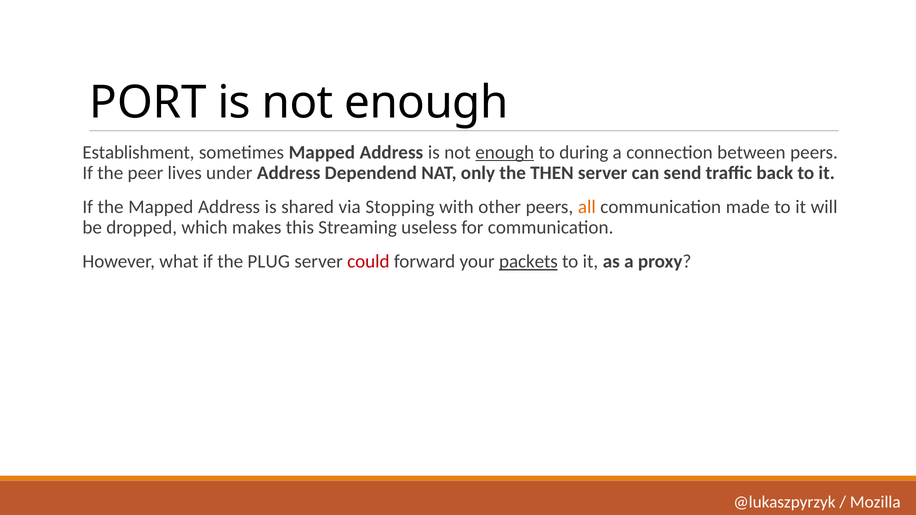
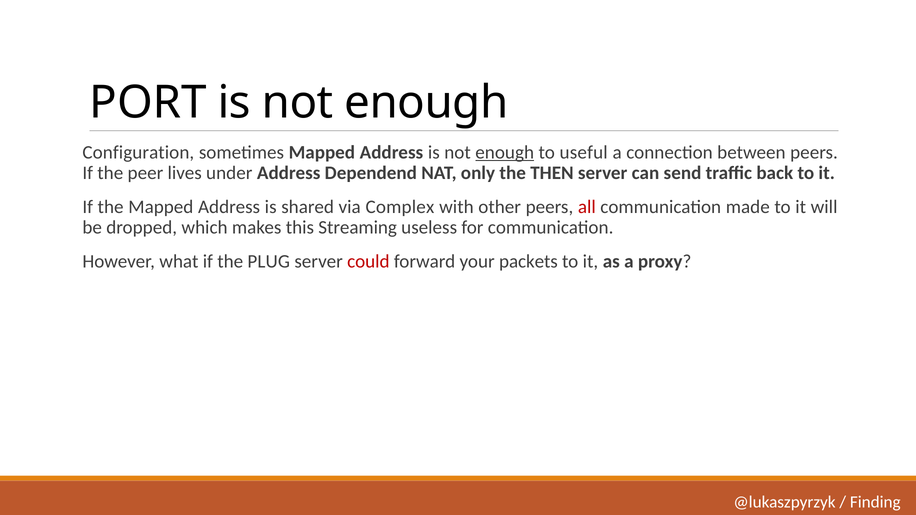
Establishment: Establishment -> Configuration
during: during -> useful
Stopping: Stopping -> Complex
all colour: orange -> red
packets underline: present -> none
Mozilla: Mozilla -> Finding
